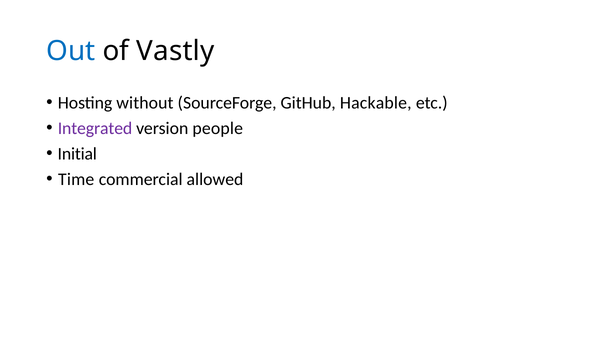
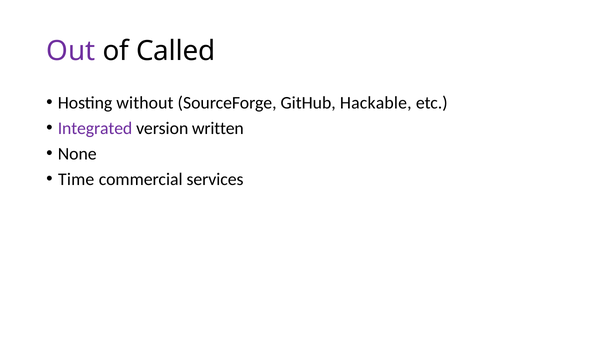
Out colour: blue -> purple
Vastly: Vastly -> Called
people: people -> written
Initial: Initial -> None
allowed: allowed -> services
